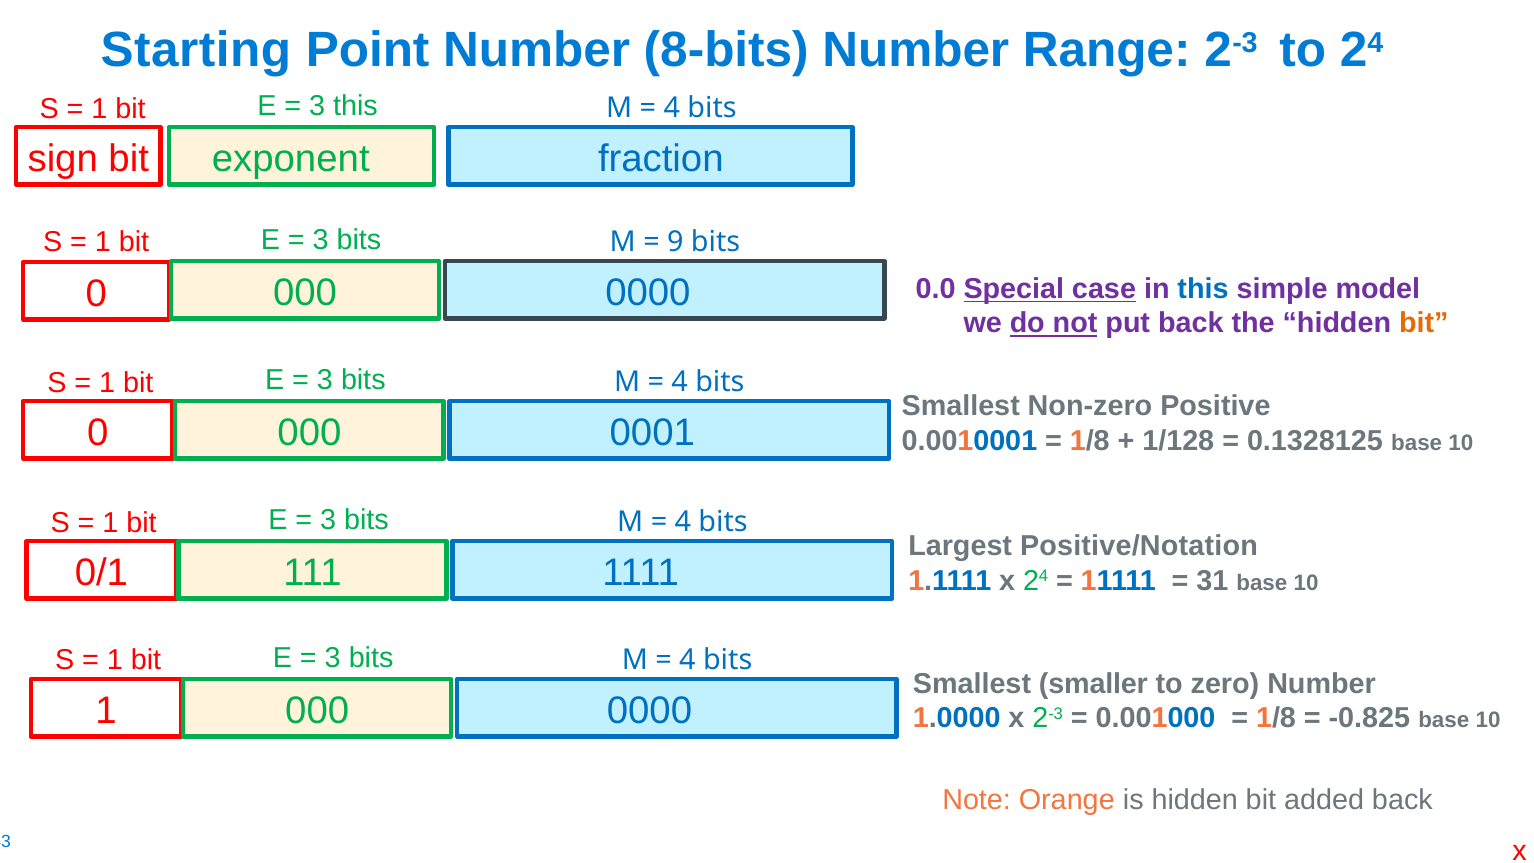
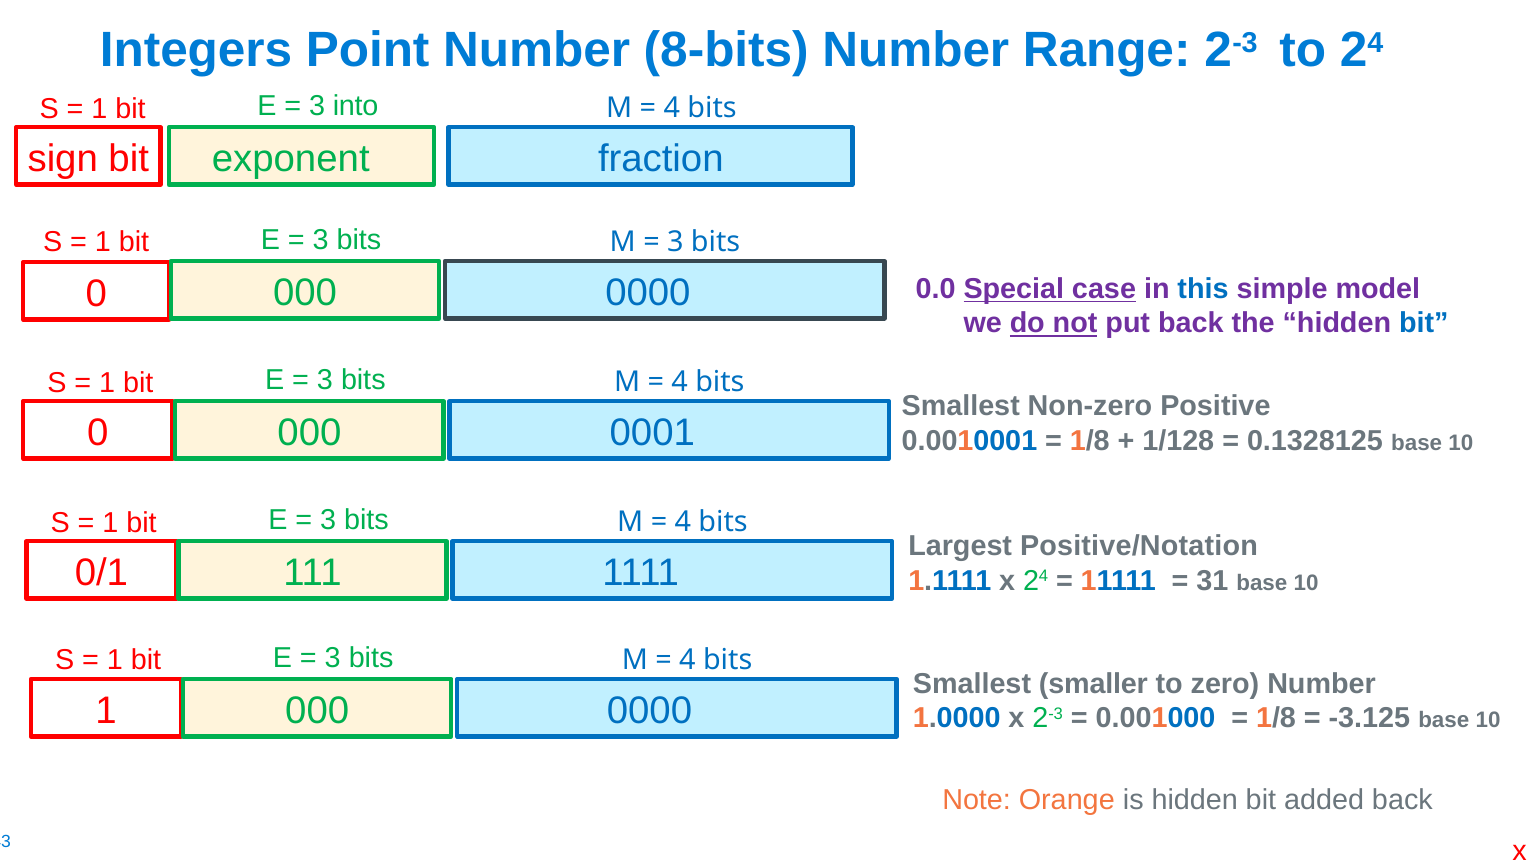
Starting: Starting -> Integers
3 this: this -> into
9 at (675, 242): 9 -> 3
bit at (1424, 323) colour: orange -> blue
-0.825: -0.825 -> -3.125
